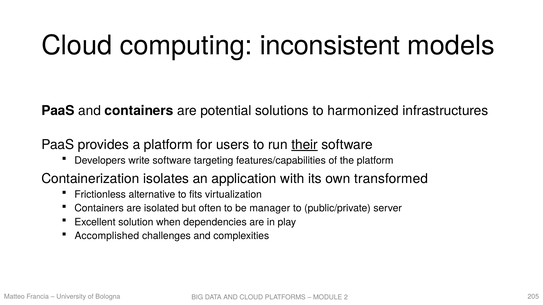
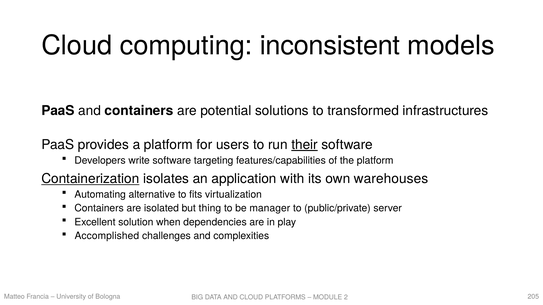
harmonized: harmonized -> transformed
Containerization underline: none -> present
transformed: transformed -> warehouses
Frictionless: Frictionless -> Automating
often: often -> thing
